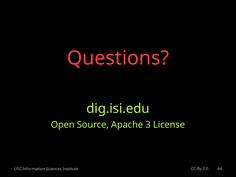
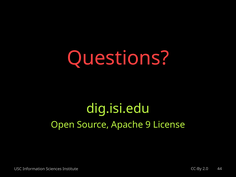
3: 3 -> 9
